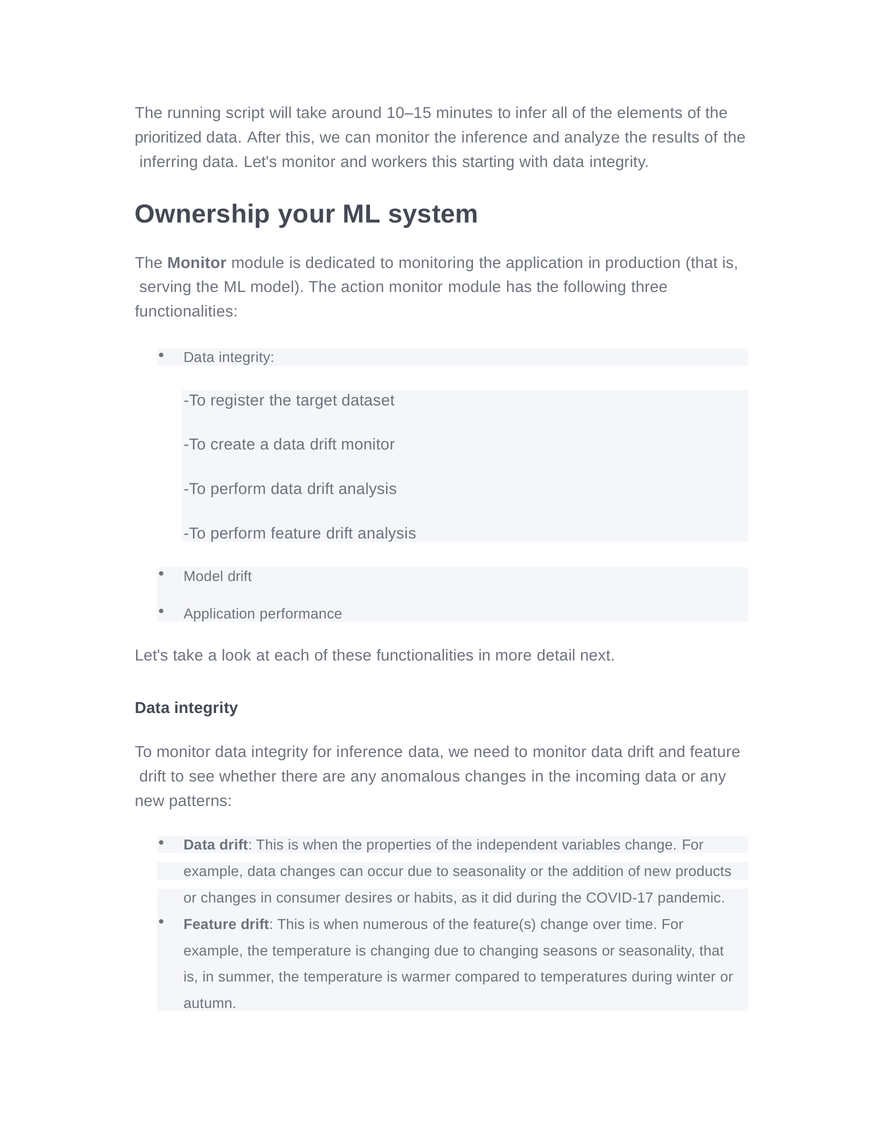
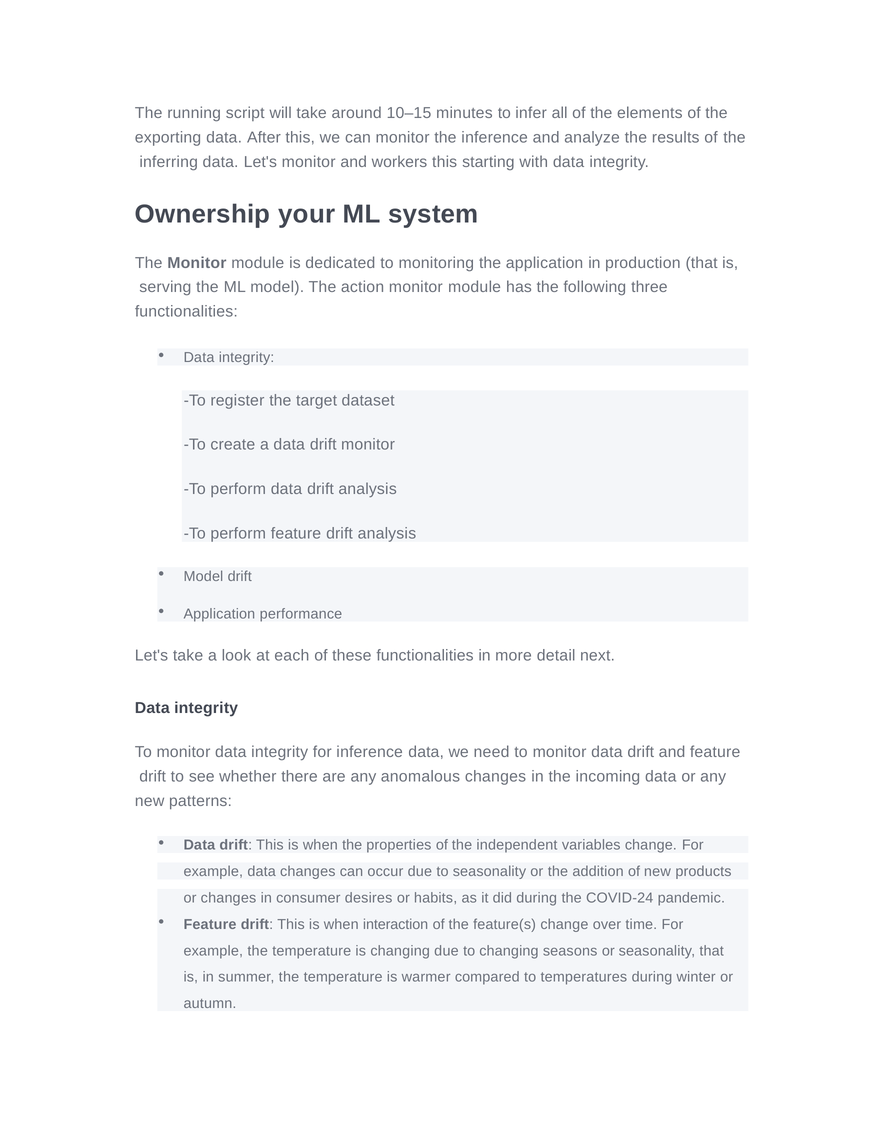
prioritized: prioritized -> exporting
COVID-17: COVID-17 -> COVID-24
numerous: numerous -> interaction
